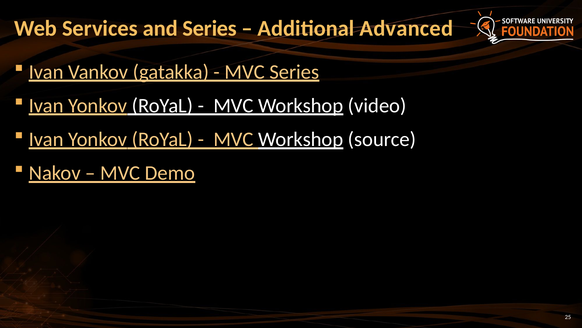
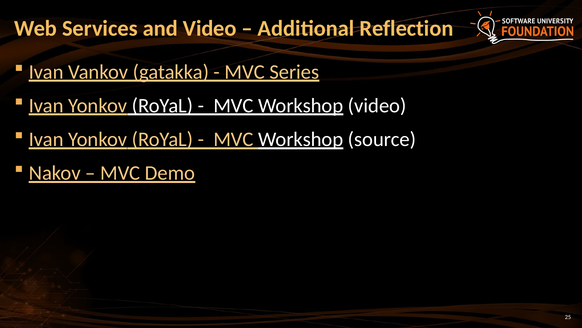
and Series: Series -> Video
Advanced: Advanced -> Reflection
